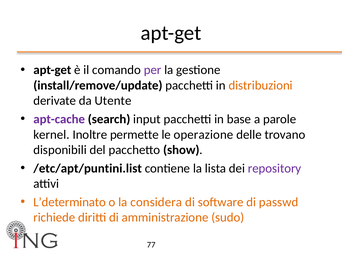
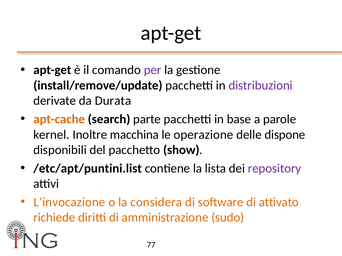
distribuzioni colour: orange -> purple
Utente: Utente -> Durata
apt-cache colour: purple -> orange
input: input -> parte
permette: permette -> macchina
trovano: trovano -> dispone
L’determinato: L’determinato -> L’invocazione
passwd: passwd -> attivato
